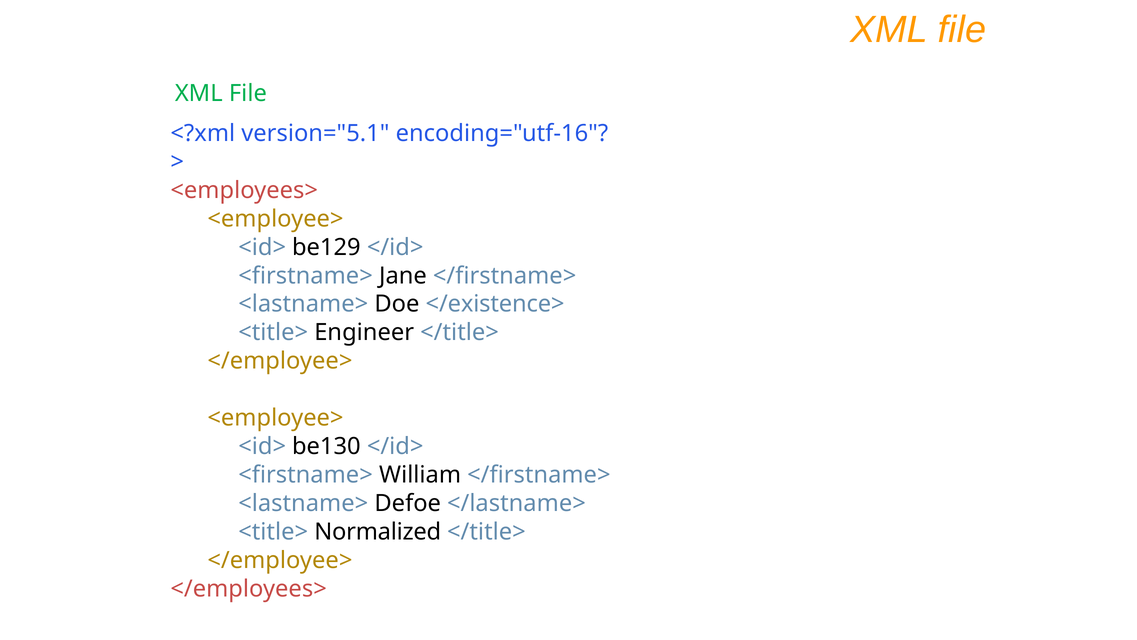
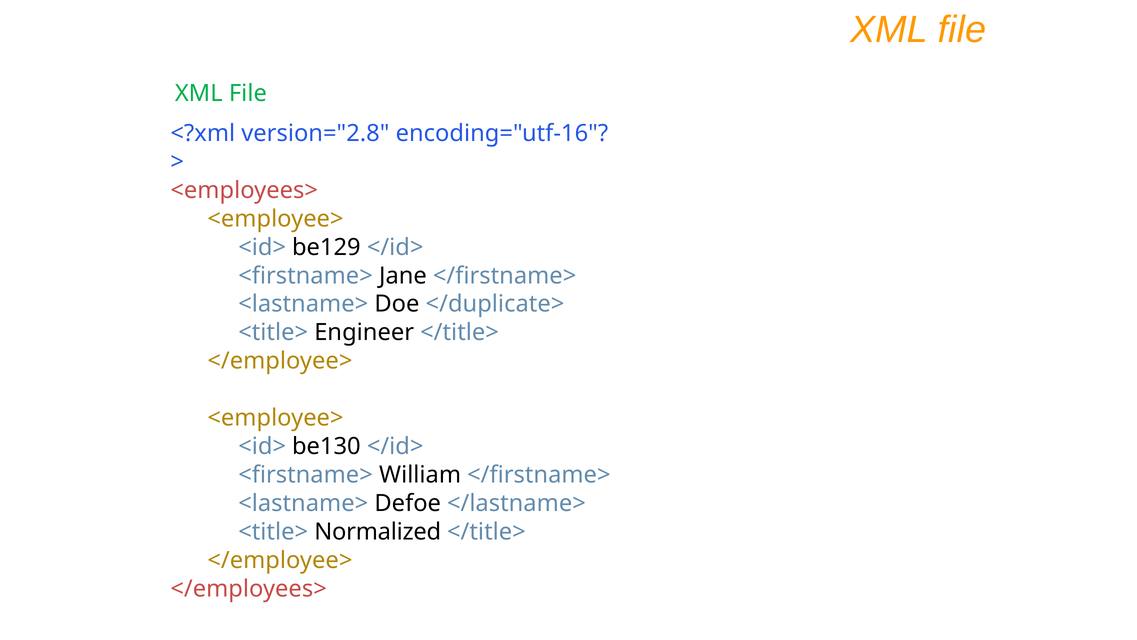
version="5.1: version="5.1 -> version="2.8
</existence>: </existence> -> </duplicate>
